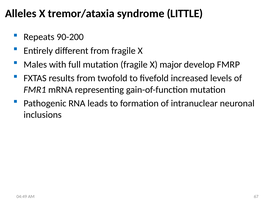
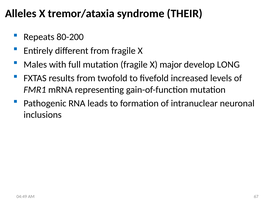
LITTLE: LITTLE -> THEIR
90-200: 90-200 -> 80-200
FMRP: FMRP -> LONG
